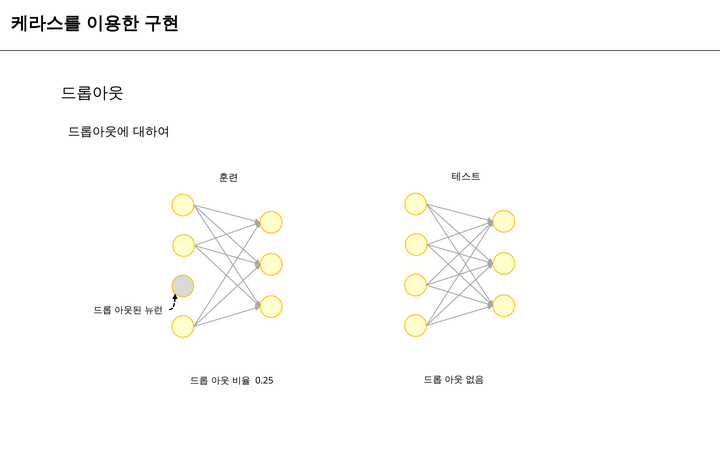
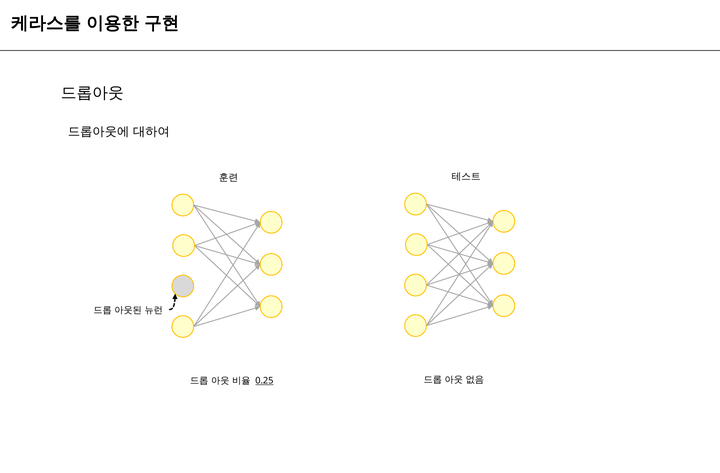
0.25 underline: none -> present
